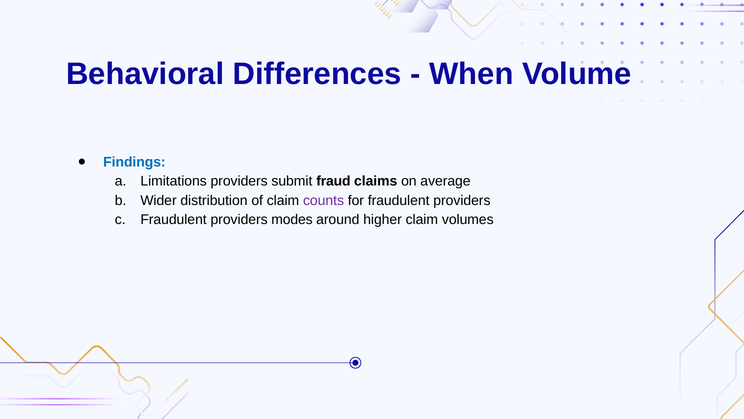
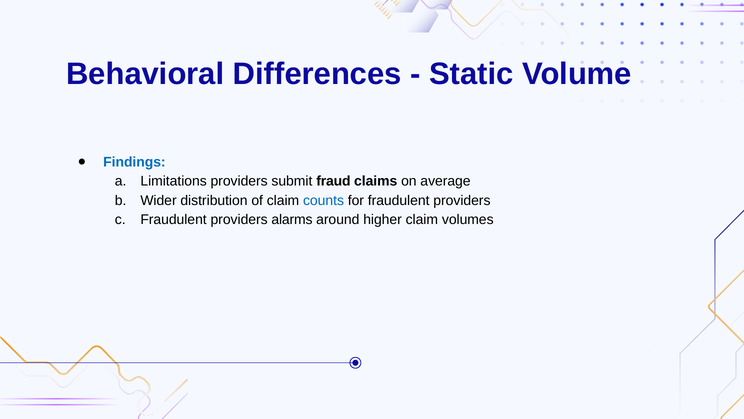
When: When -> Static
counts colour: purple -> blue
modes: modes -> alarms
